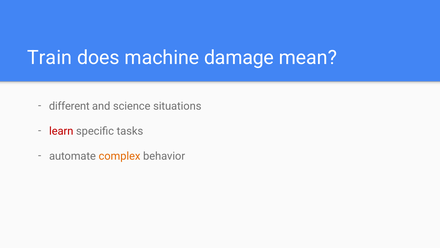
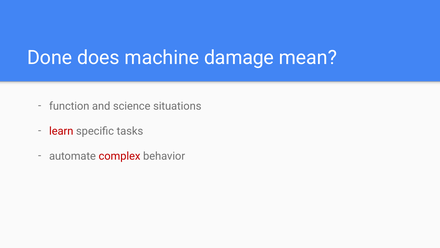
Train: Train -> Done
different: different -> function
complex colour: orange -> red
